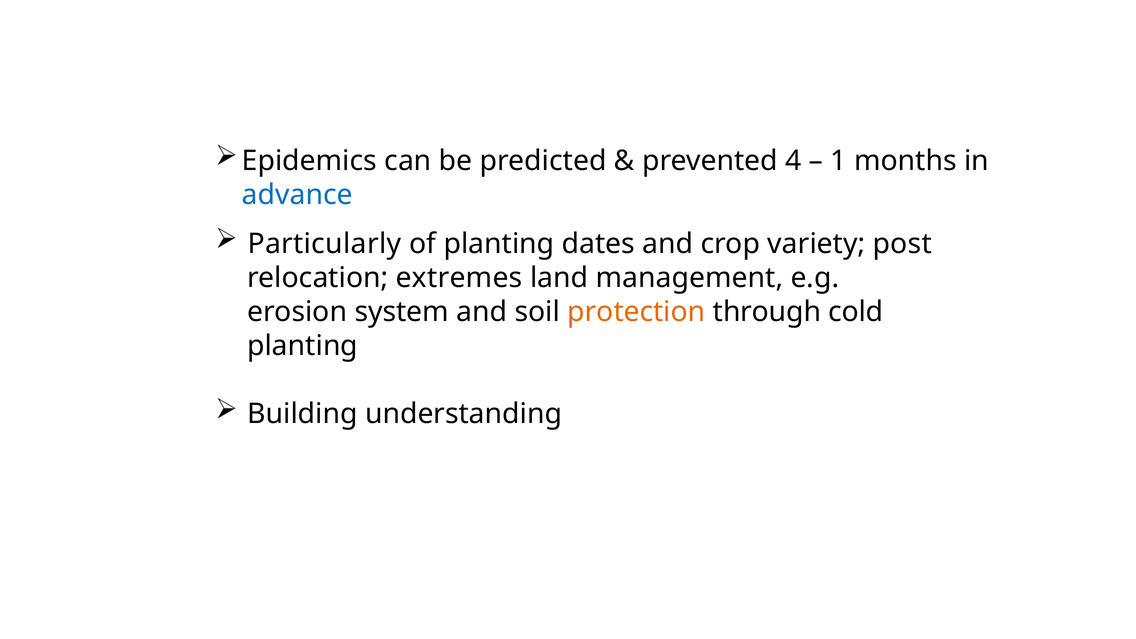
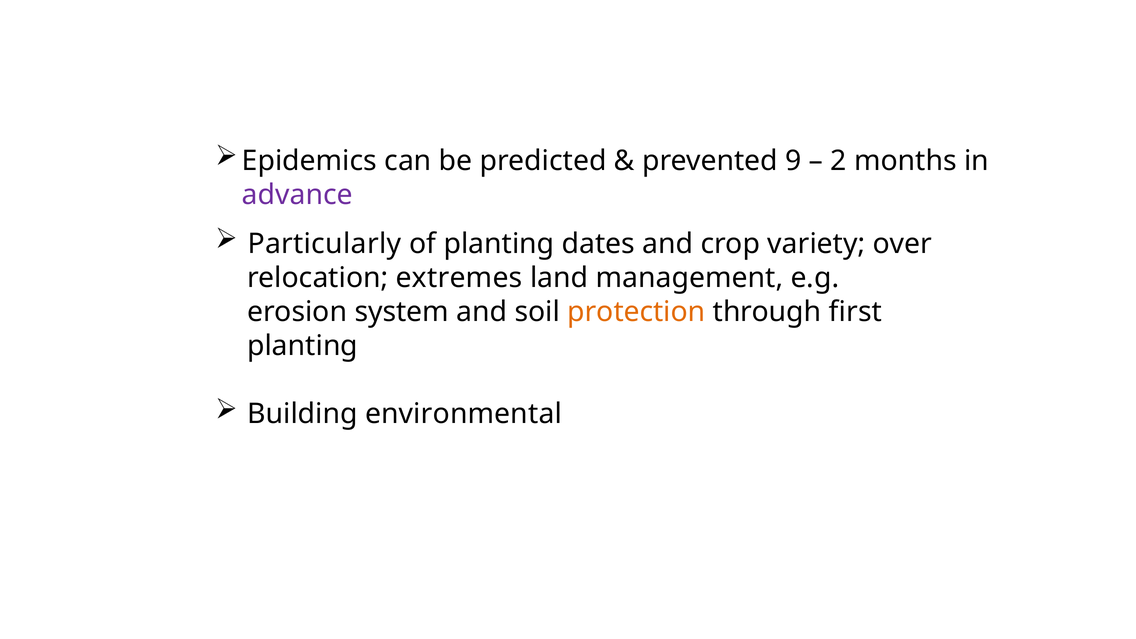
4: 4 -> 9
1: 1 -> 2
advance colour: blue -> purple
post: post -> over
cold: cold -> first
understanding: understanding -> environmental
